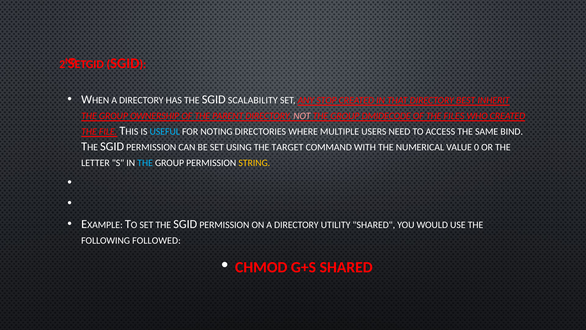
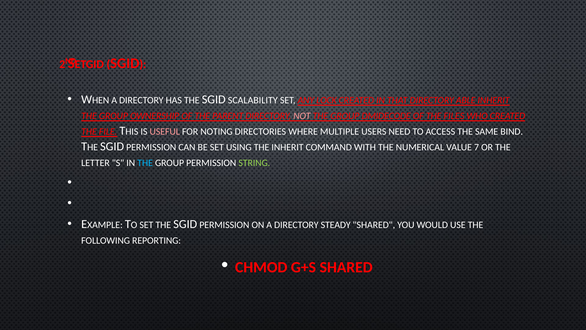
STOP: STOP -> LOCK
BEST: BEST -> ABLE
USEFUL colour: light blue -> pink
THE TARGET: TARGET -> INHERIT
0: 0 -> 7
STRING colour: yellow -> light green
UTILITY: UTILITY -> STEADY
FOLLOWED: FOLLOWED -> REPORTING
